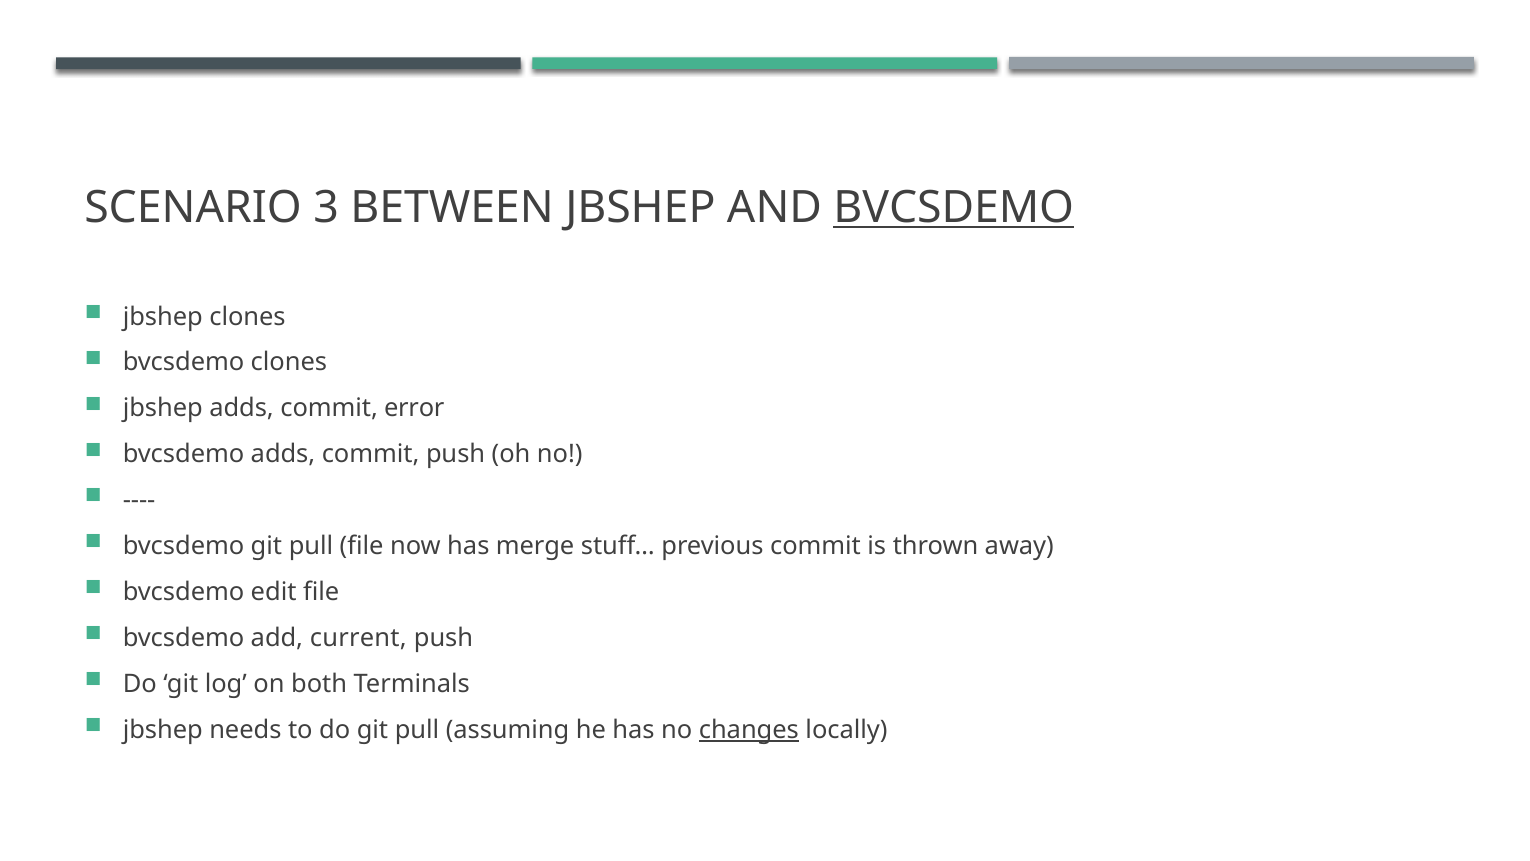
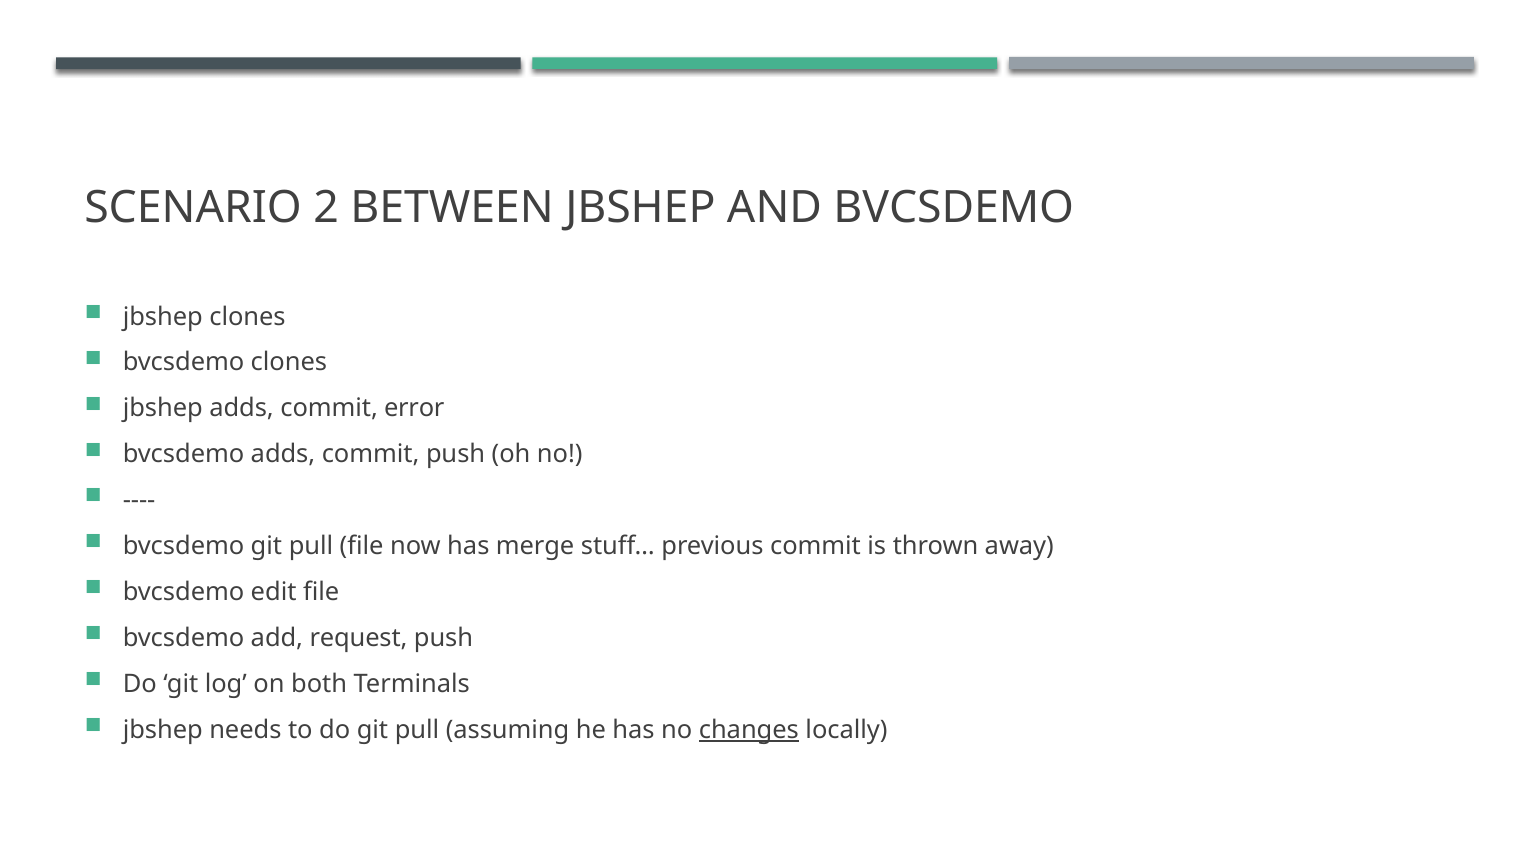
3: 3 -> 2
BVCSDEMO at (954, 208) underline: present -> none
current: current -> request
